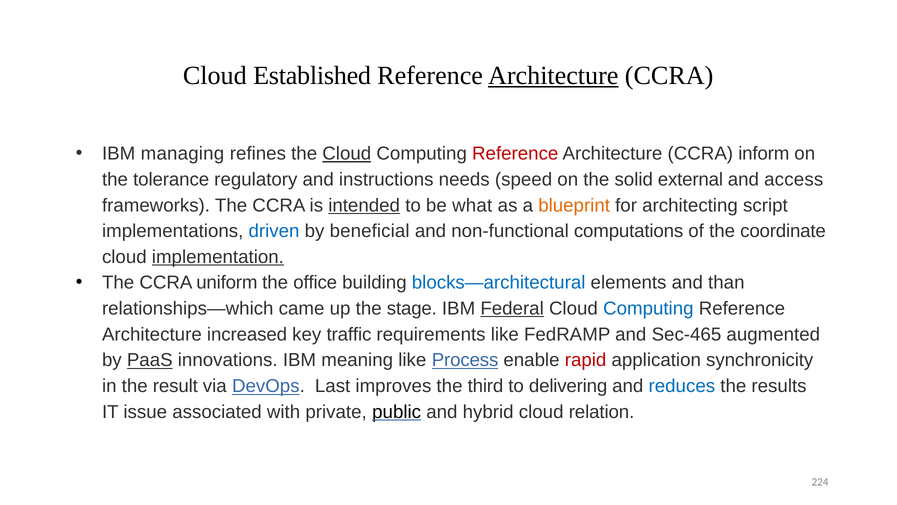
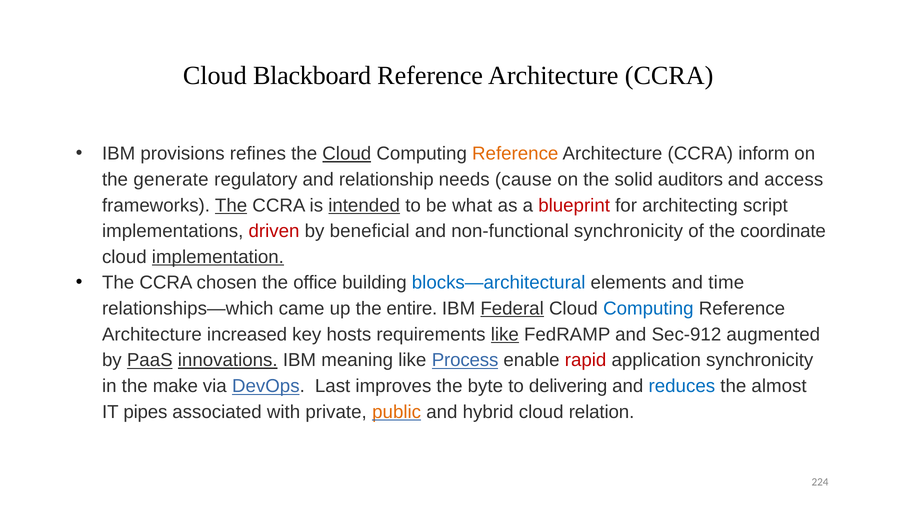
Established: Established -> Blackboard
Architecture at (553, 75) underline: present -> none
managing: managing -> provisions
Reference at (515, 154) colour: red -> orange
tolerance: tolerance -> generate
instructions: instructions -> relationship
speed: speed -> cause
external: external -> auditors
The at (231, 205) underline: none -> present
blueprint colour: orange -> red
driven colour: blue -> red
non-functional computations: computations -> synchronicity
uniform: uniform -> chosen
than: than -> time
stage: stage -> entire
traffic: traffic -> hosts
like at (505, 334) underline: none -> present
Sec-465: Sec-465 -> Sec-912
innovations underline: none -> present
result: result -> make
third: third -> byte
results: results -> almost
issue: issue -> pipes
public colour: black -> orange
